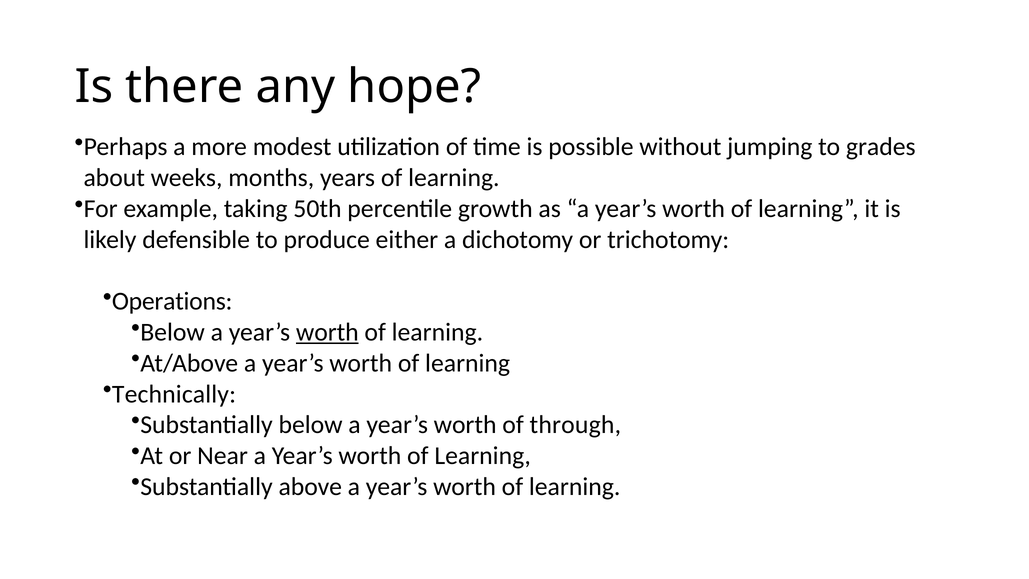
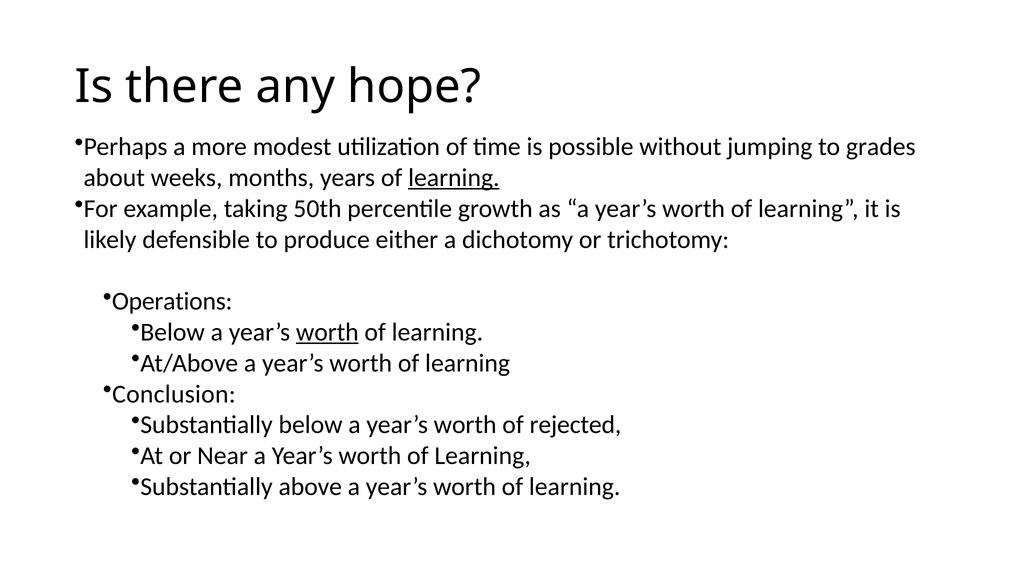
learning at (454, 178) underline: none -> present
Technically: Technically -> Conclusion
through: through -> rejected
